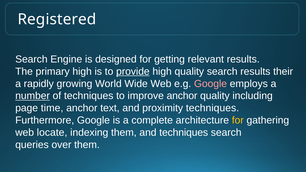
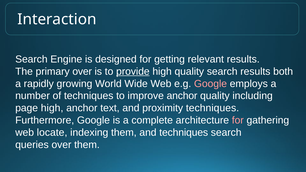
Registered: Registered -> Interaction
primary high: high -> over
their: their -> both
number underline: present -> none
page time: time -> high
for at (238, 120) colour: yellow -> pink
